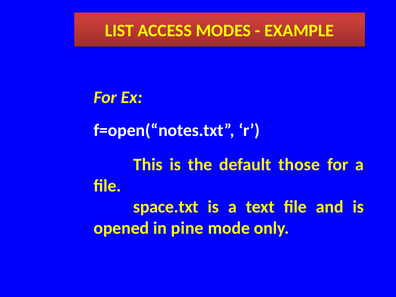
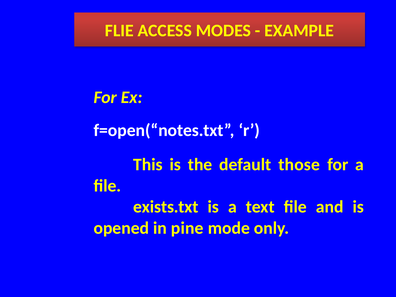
LIST: LIST -> FLIE
space.txt: space.txt -> exists.txt
